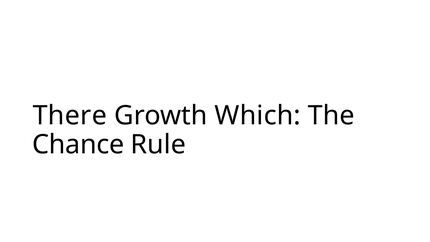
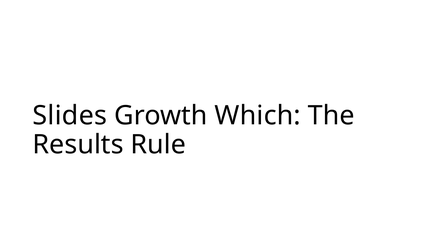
There: There -> Slides
Chance: Chance -> Results
